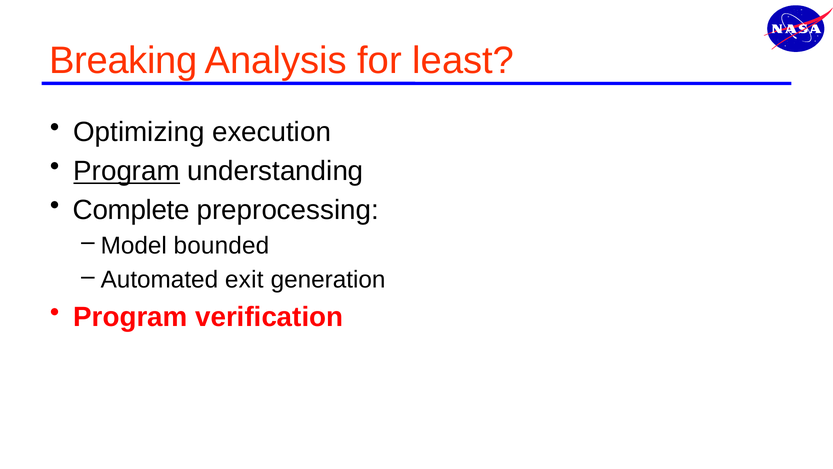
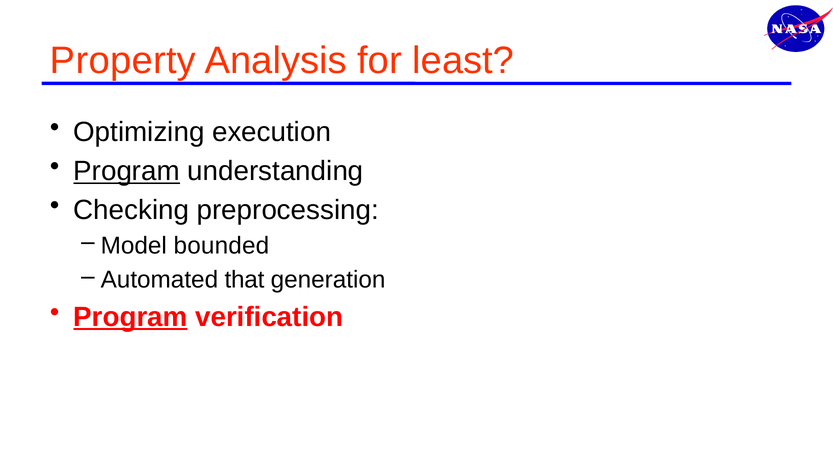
Breaking: Breaking -> Property
Complete: Complete -> Checking
exit: exit -> that
Program at (130, 317) underline: none -> present
